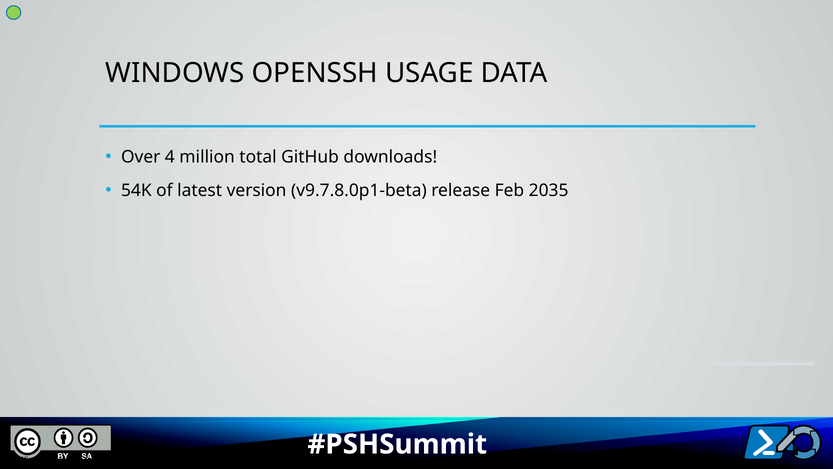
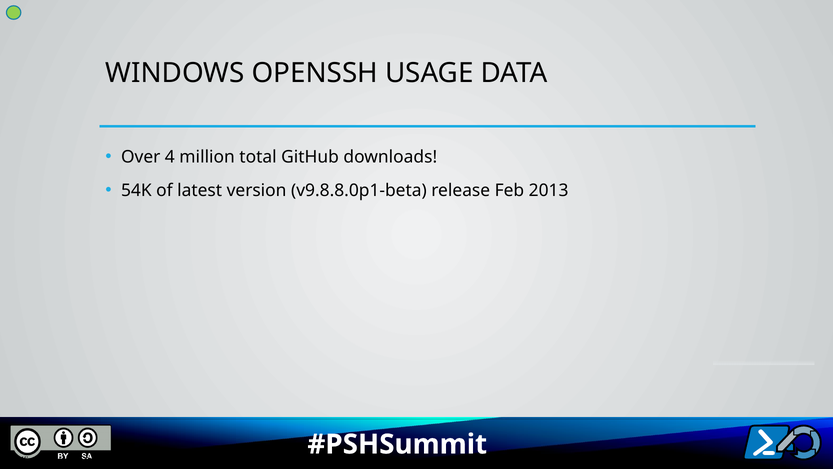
v9.7.8.0p1-beta: v9.7.8.0p1-beta -> v9.8.8.0p1-beta
2035: 2035 -> 2013
